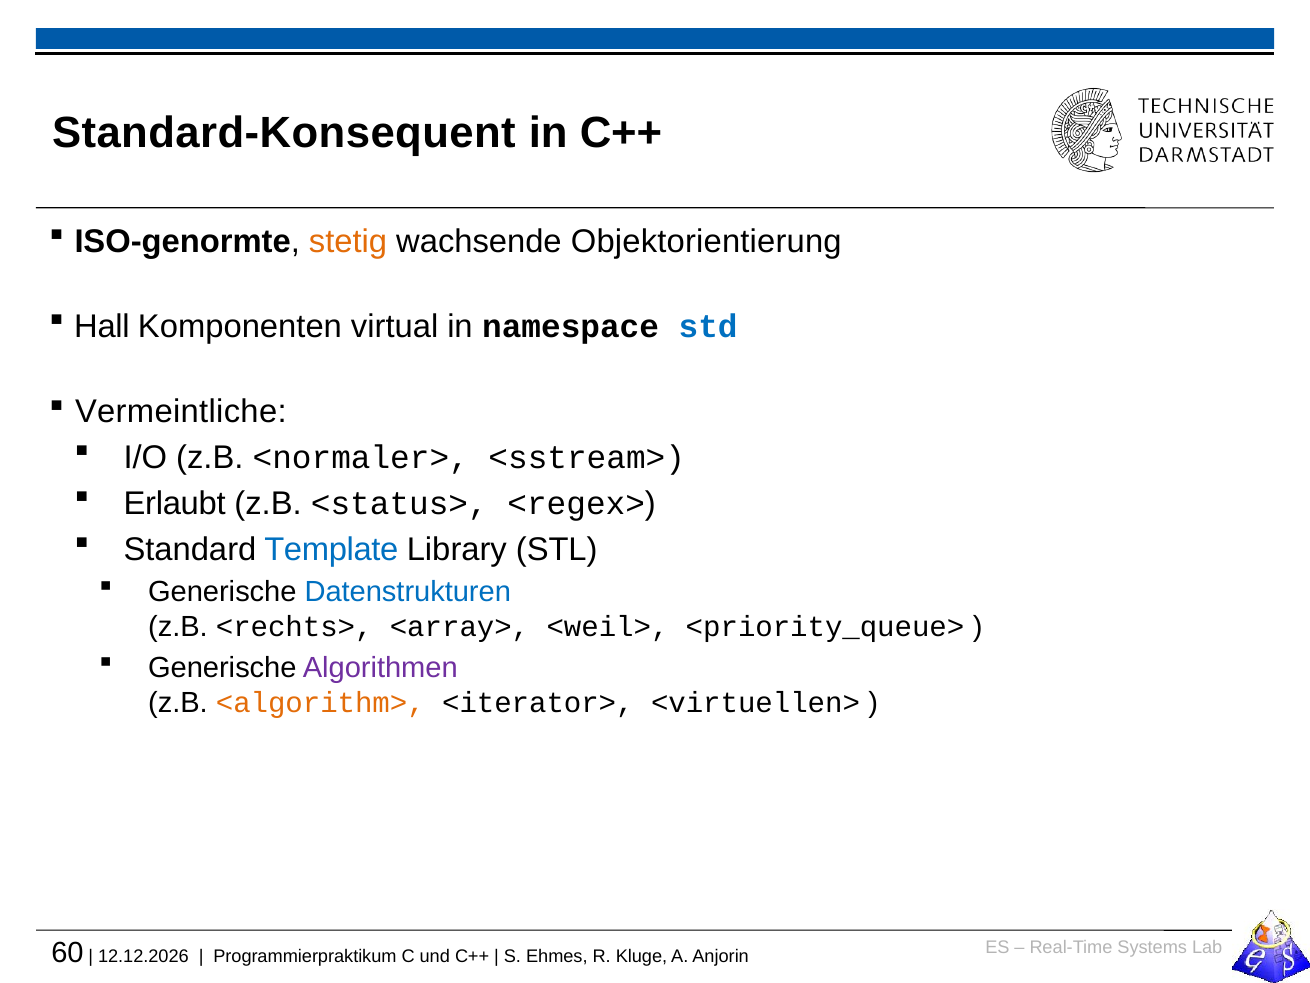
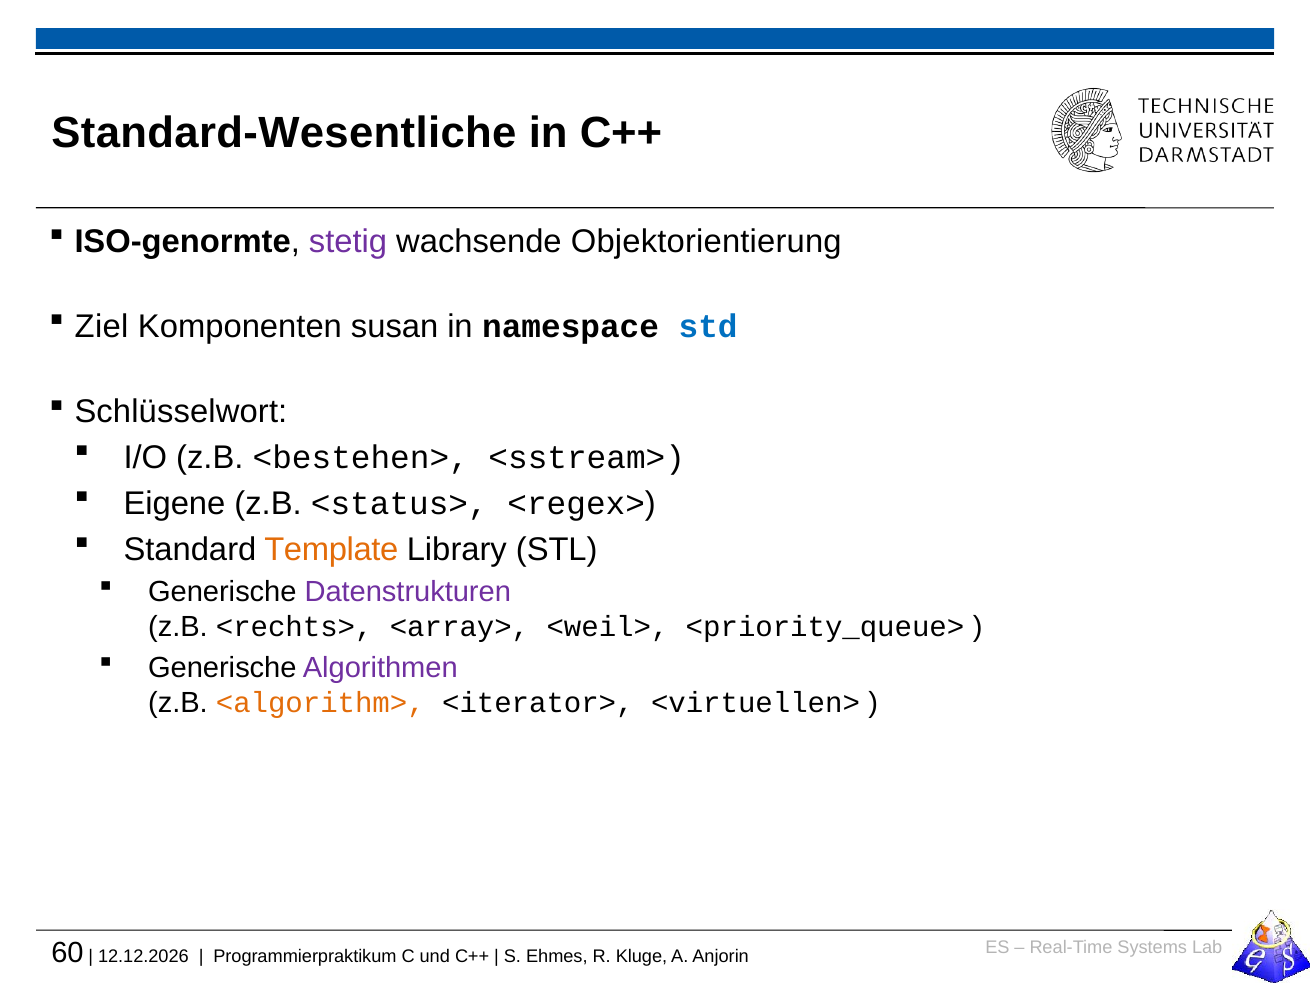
Standard-Konsequent: Standard-Konsequent -> Standard-Wesentliche
stetig colour: orange -> purple
Hall: Hall -> Ziel
virtual: virtual -> susan
Vermeintliche: Vermeintliche -> Schlüsselwort
<normaler>: <normaler> -> <bestehen>
Erlaubt: Erlaubt -> Eigene
Template colour: blue -> orange
Datenstrukturen colour: blue -> purple
